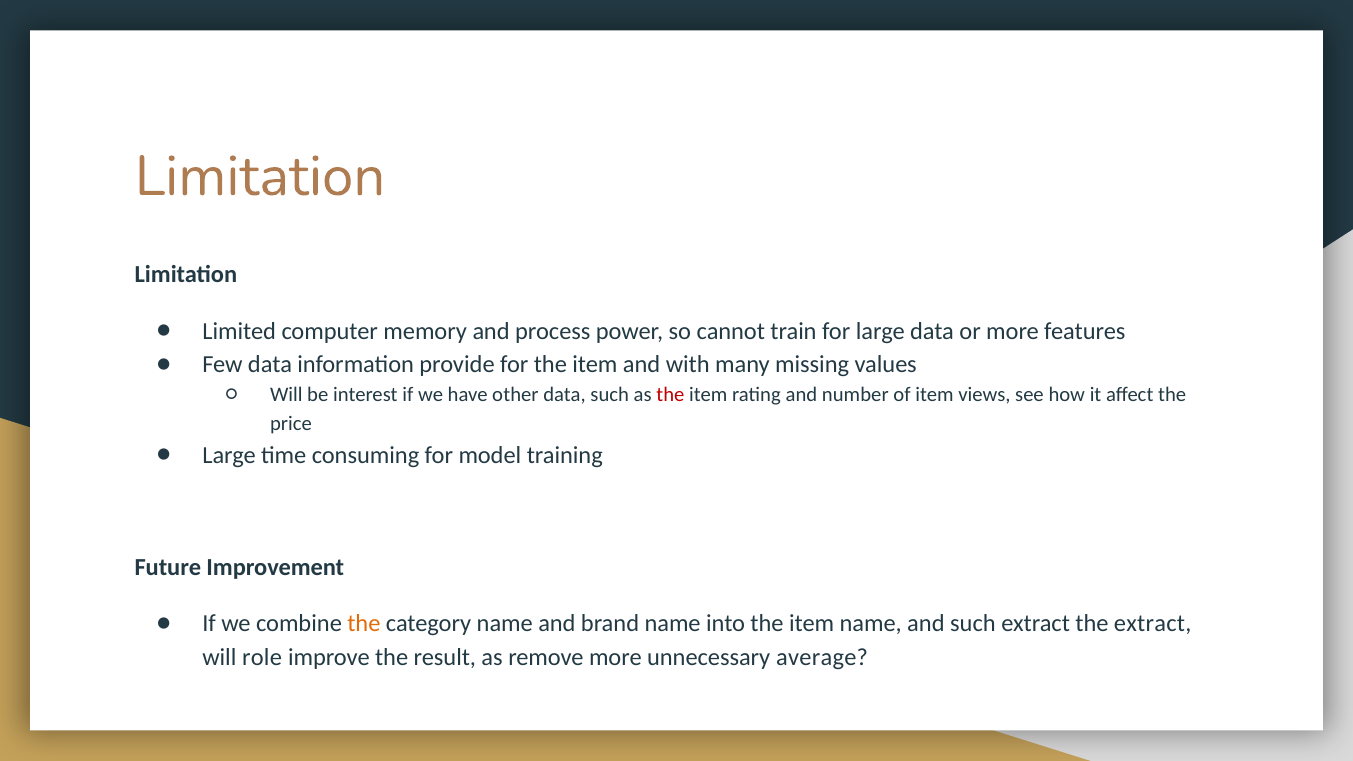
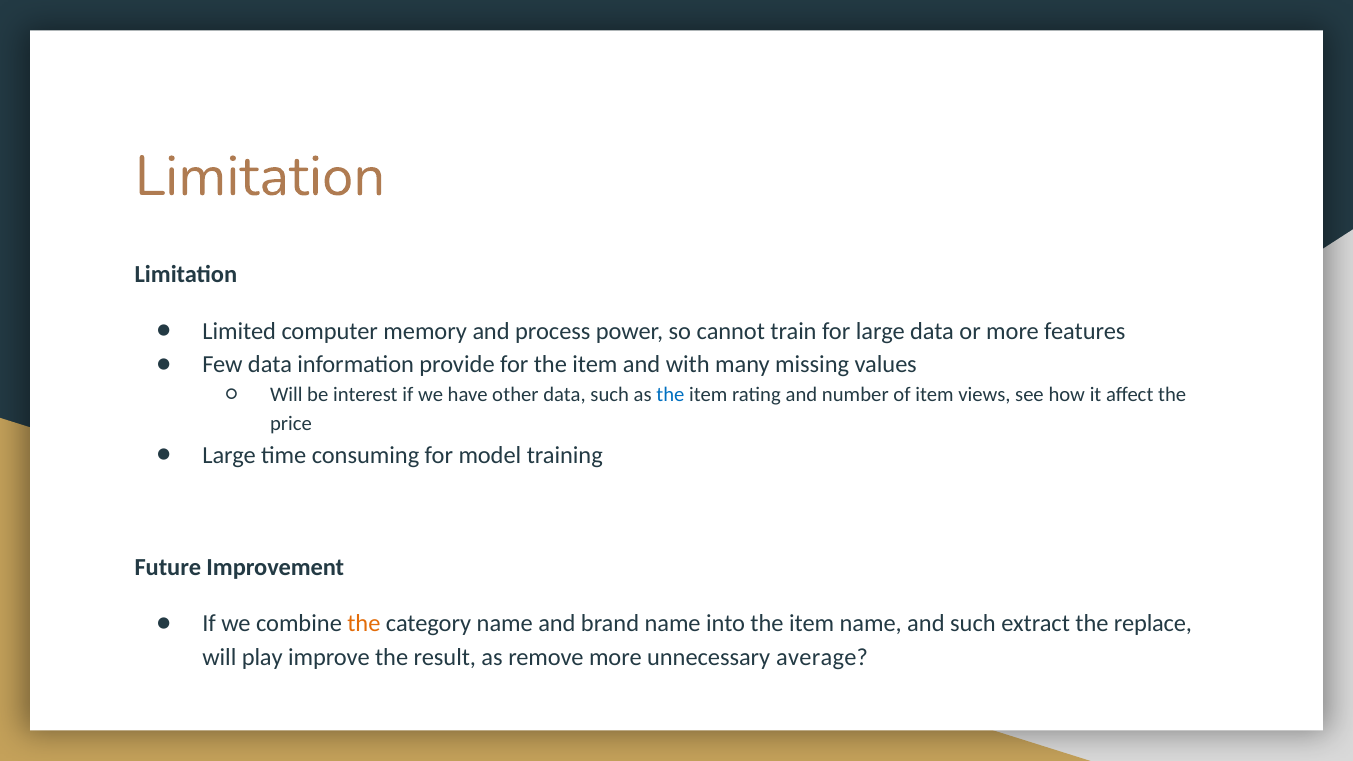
the at (670, 395) colour: red -> blue
the extract: extract -> replace
role: role -> play
